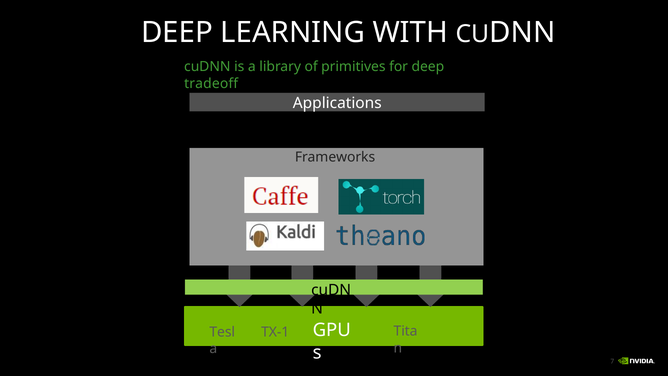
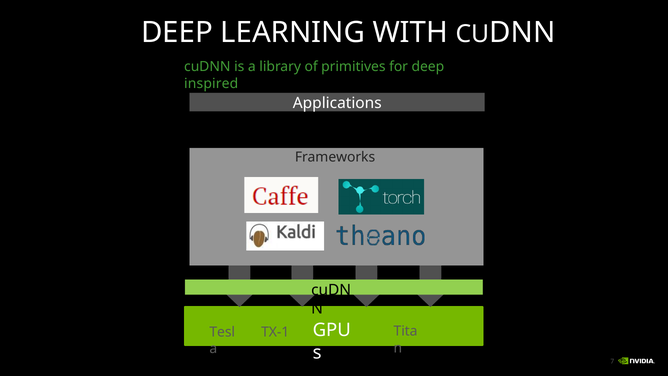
tradeoff: tradeoff -> inspired
